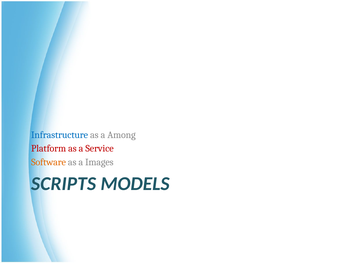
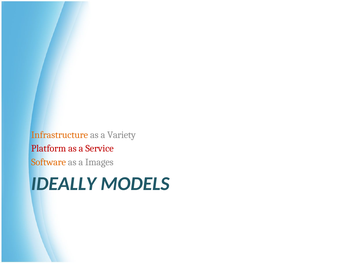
Infrastructure colour: blue -> orange
Among: Among -> Variety
SCRIPTS: SCRIPTS -> IDEALLY
